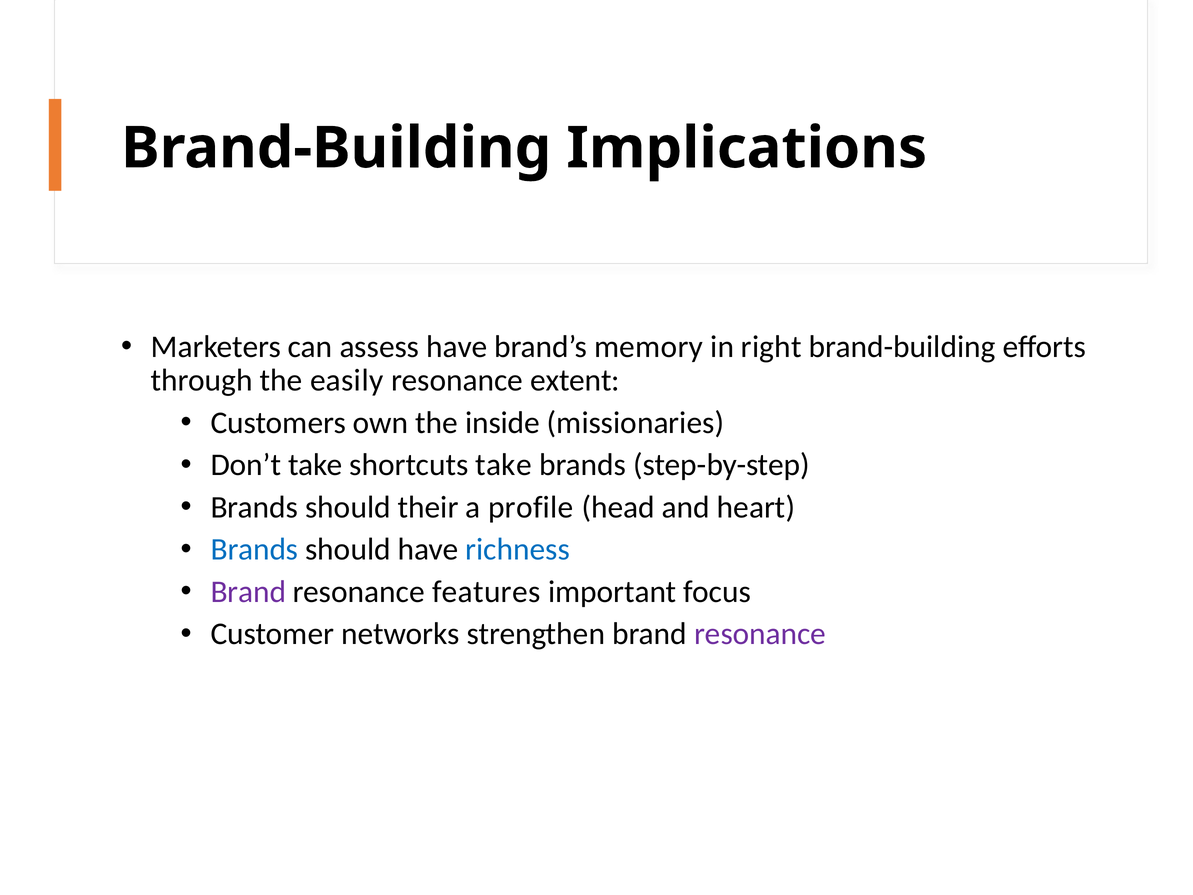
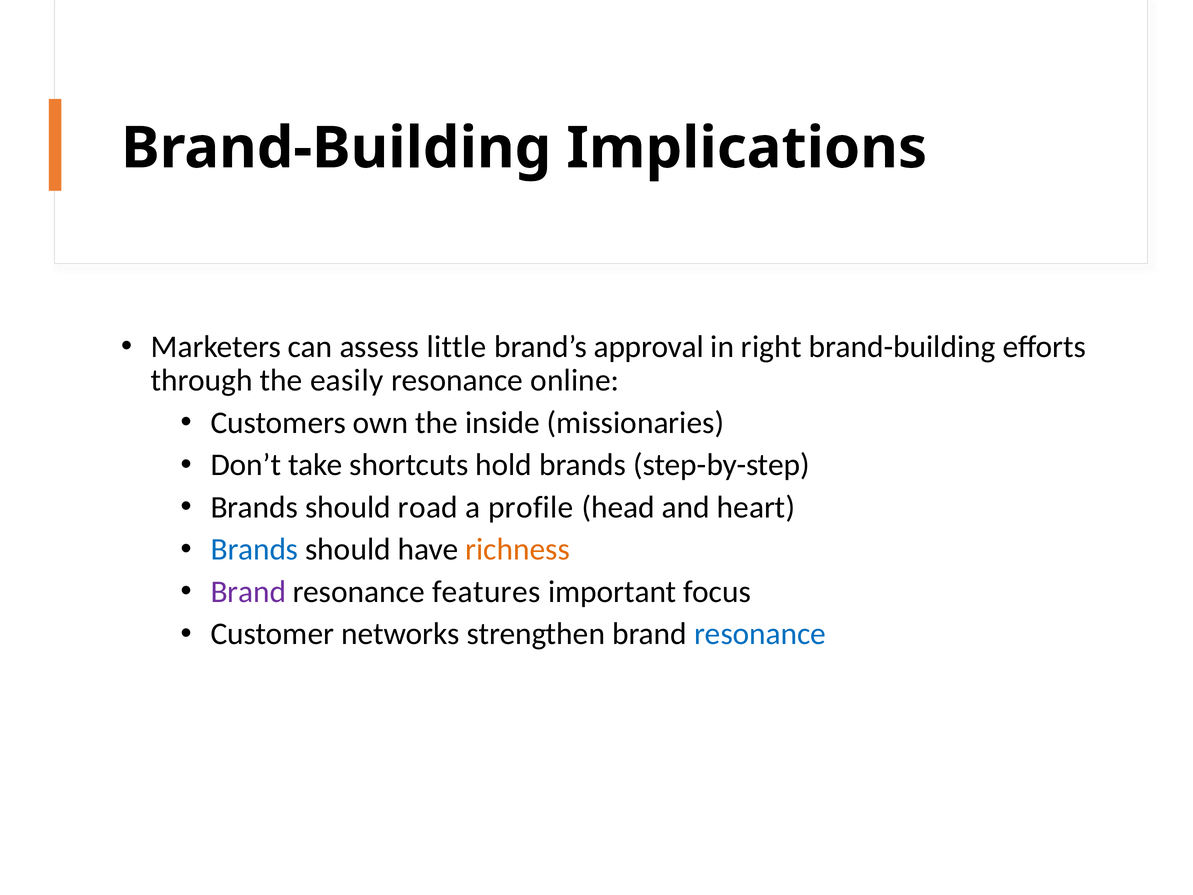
assess have: have -> little
memory: memory -> approval
extent: extent -> online
shortcuts take: take -> hold
their: their -> road
richness colour: blue -> orange
resonance at (760, 634) colour: purple -> blue
